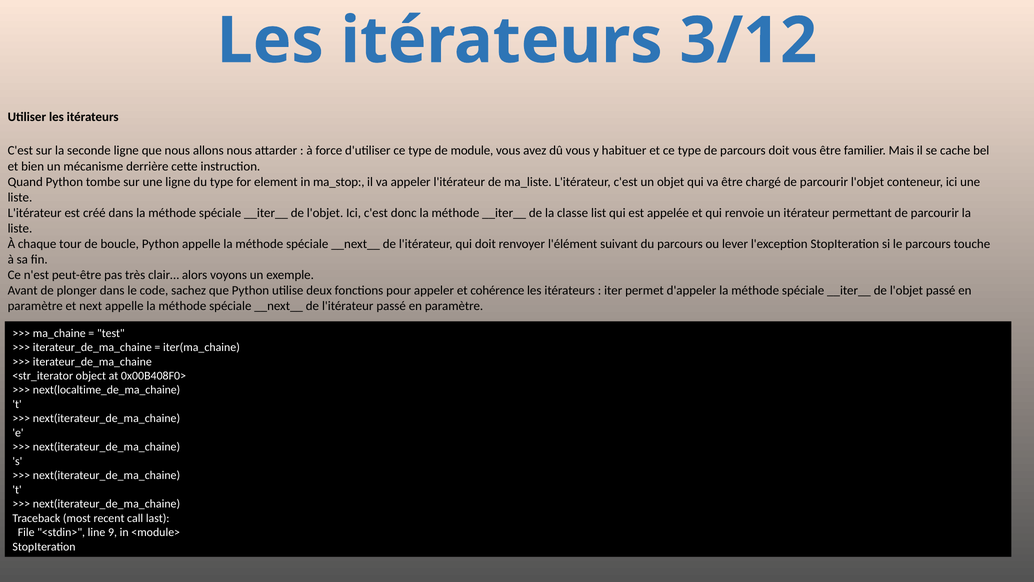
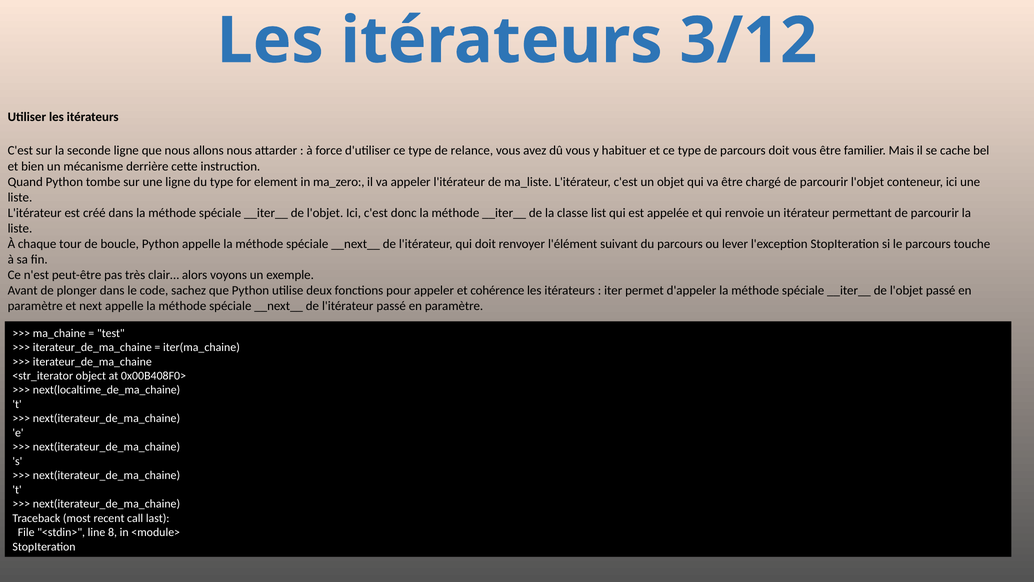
module: module -> relance
ma_stop: ma_stop -> ma_zero
9: 9 -> 8
